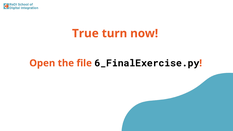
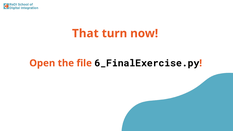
True: True -> That
